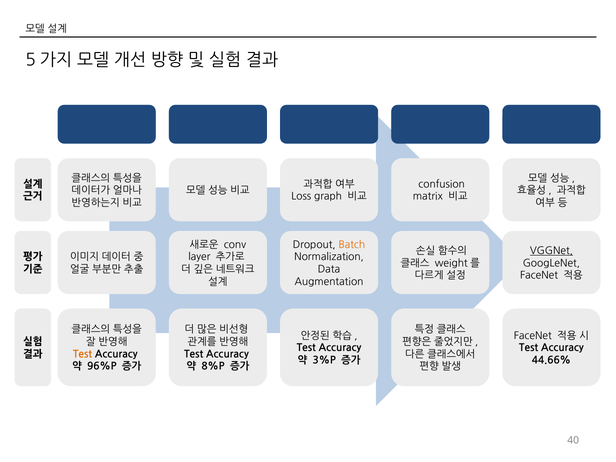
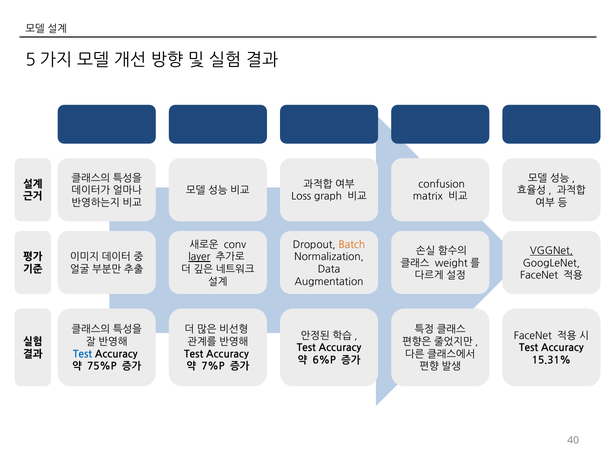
layer underline: none -> present
Test at (82, 354) colour: orange -> blue
3%P: 3%P -> 6%P
44.66%: 44.66% -> 15.31%
96%P: 96%P -> 75%P
8%P: 8%P -> 7%P
